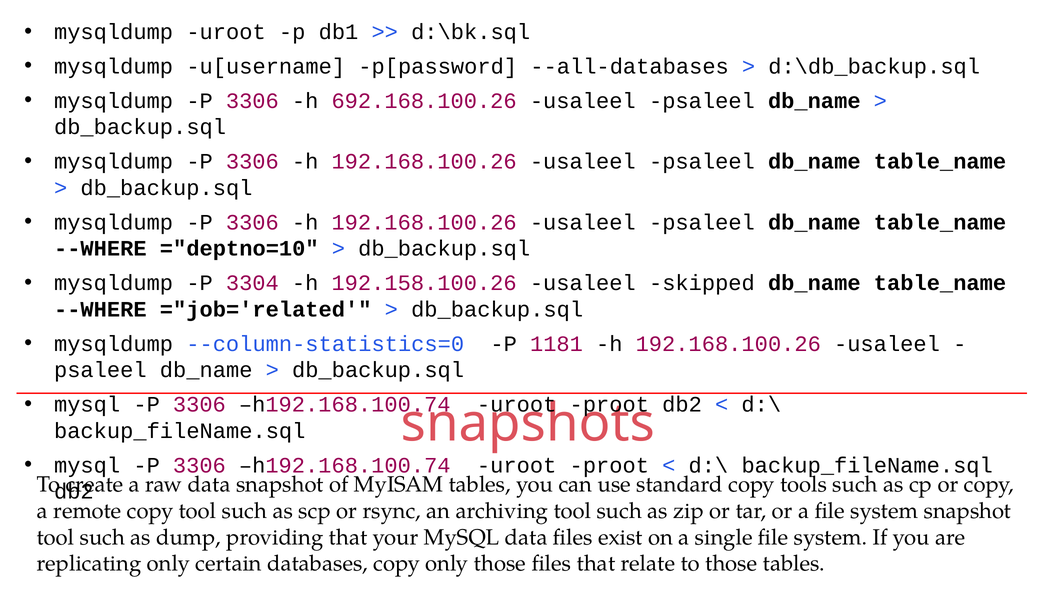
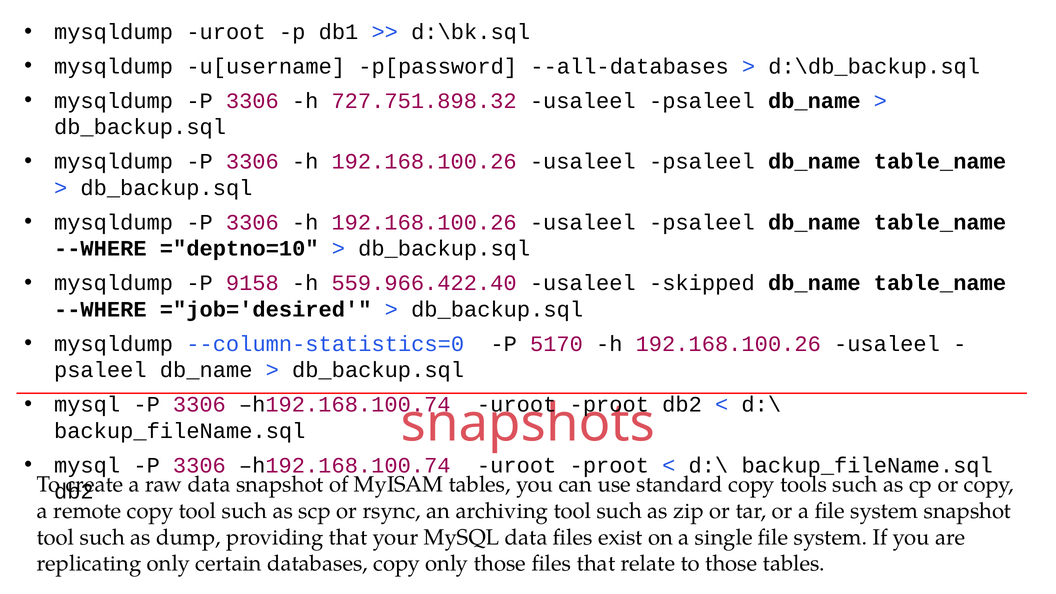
692.168.100.26: 692.168.100.26 -> 727.751.898.32
3304: 3304 -> 9158
192.158.100.26: 192.158.100.26 -> 559.966.422.40
="job='related: ="job='related -> ="job='desired
1181: 1181 -> 5170
